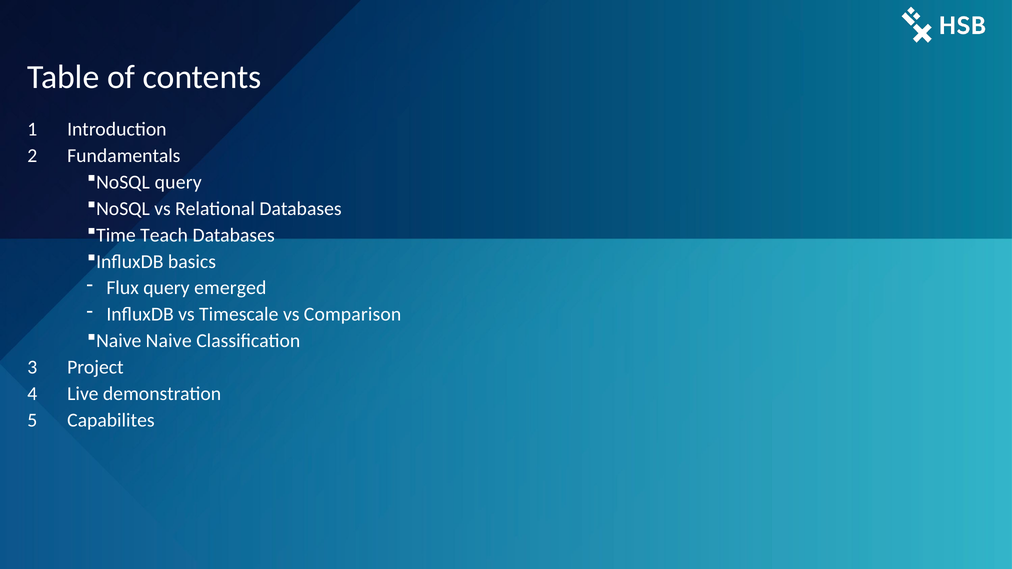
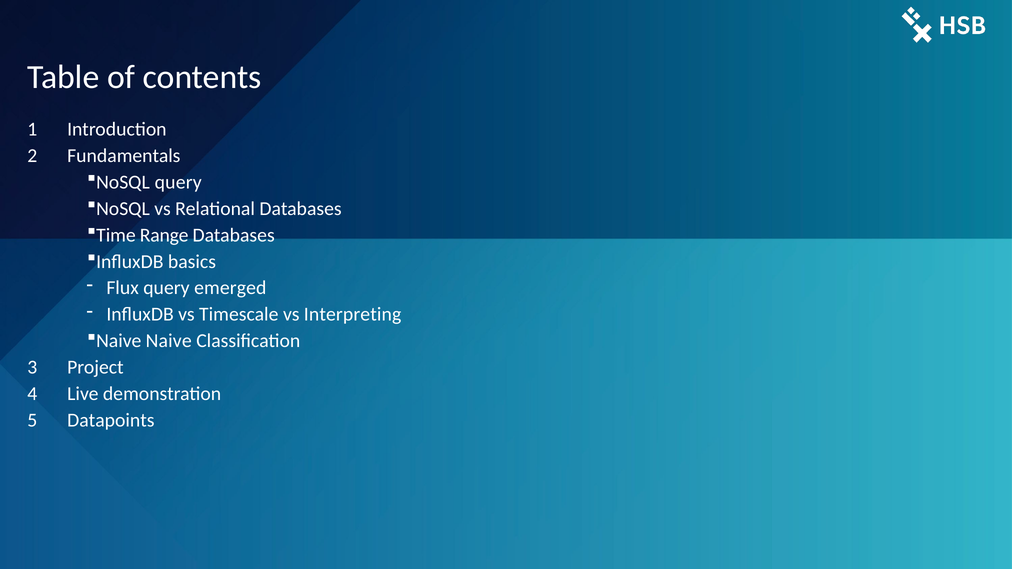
Teach: Teach -> Range
Comparison: Comparison -> Interpreting
Capabilites: Capabilites -> Datapoints
